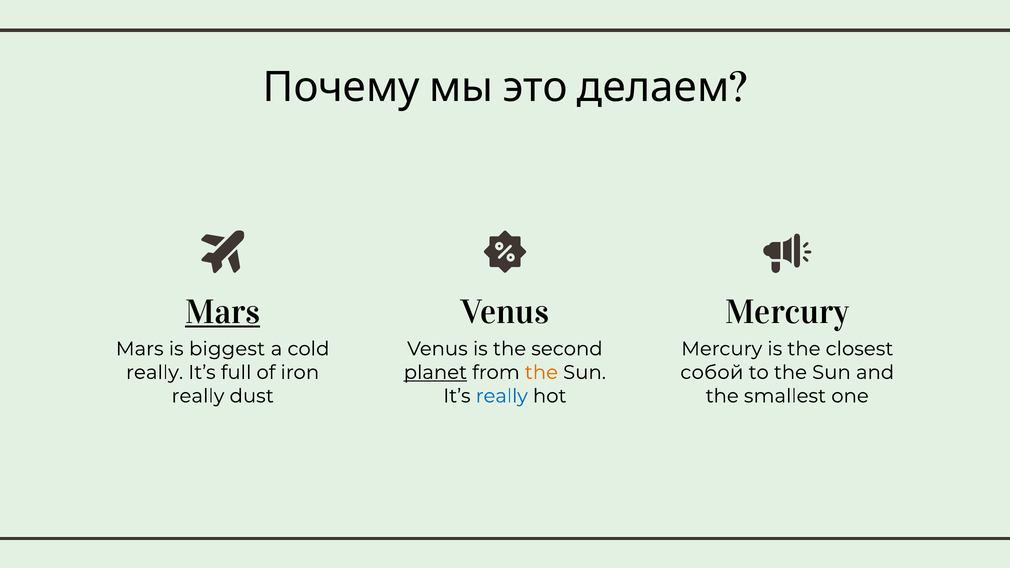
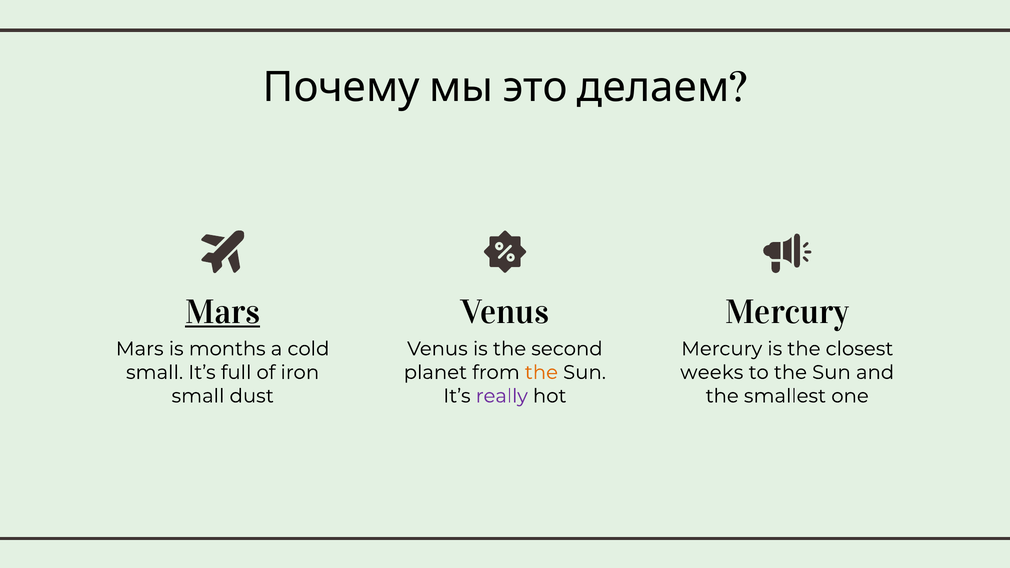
biggest: biggest -> months
really at (155, 373): really -> small
planet underline: present -> none
собой: собой -> weeks
really at (198, 396): really -> small
really at (502, 396) colour: blue -> purple
